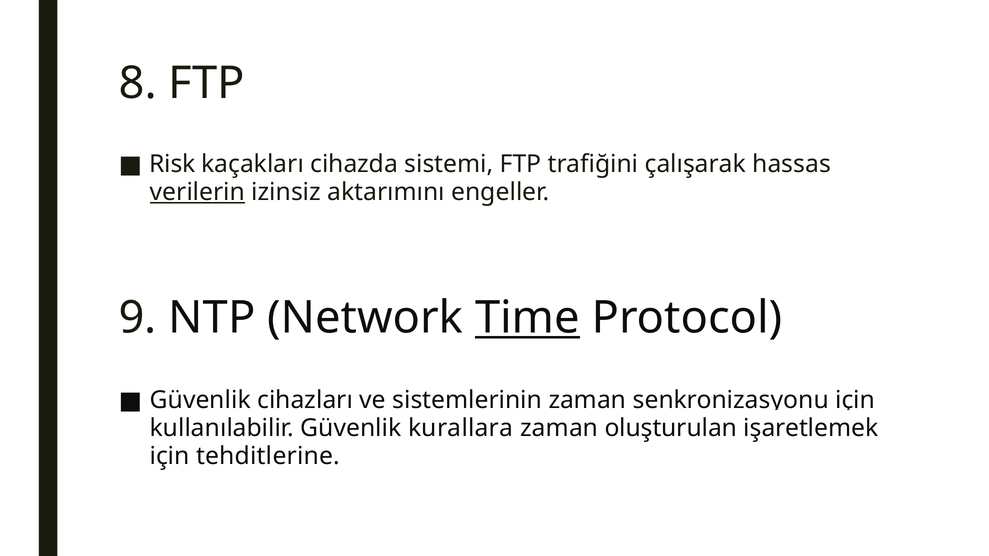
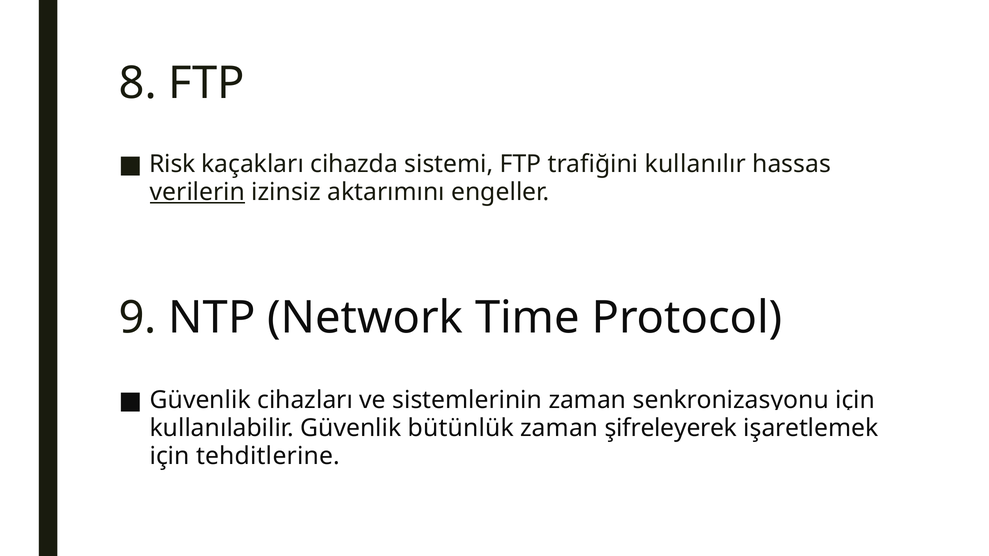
çalışarak: çalışarak -> kullanılır
Time underline: present -> none
kurallara: kurallara -> bütünlük
oluşturulan: oluşturulan -> şifreleyerek
